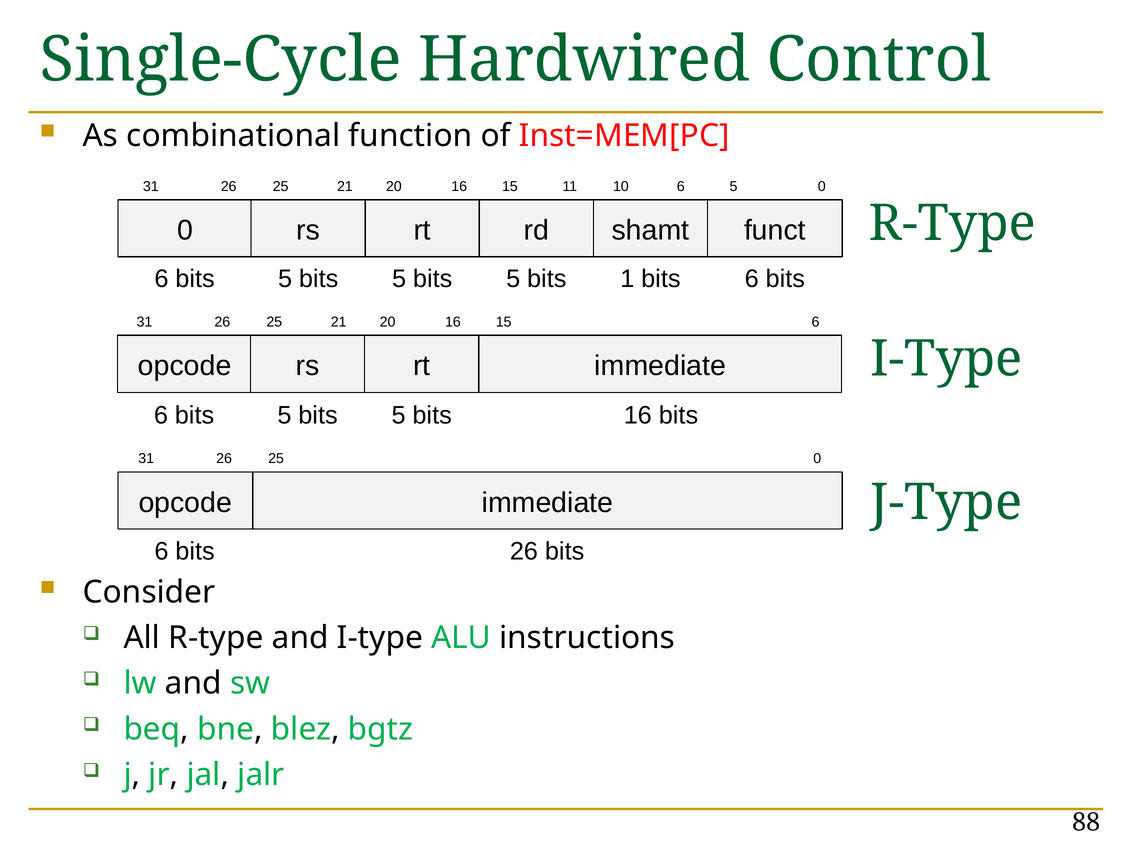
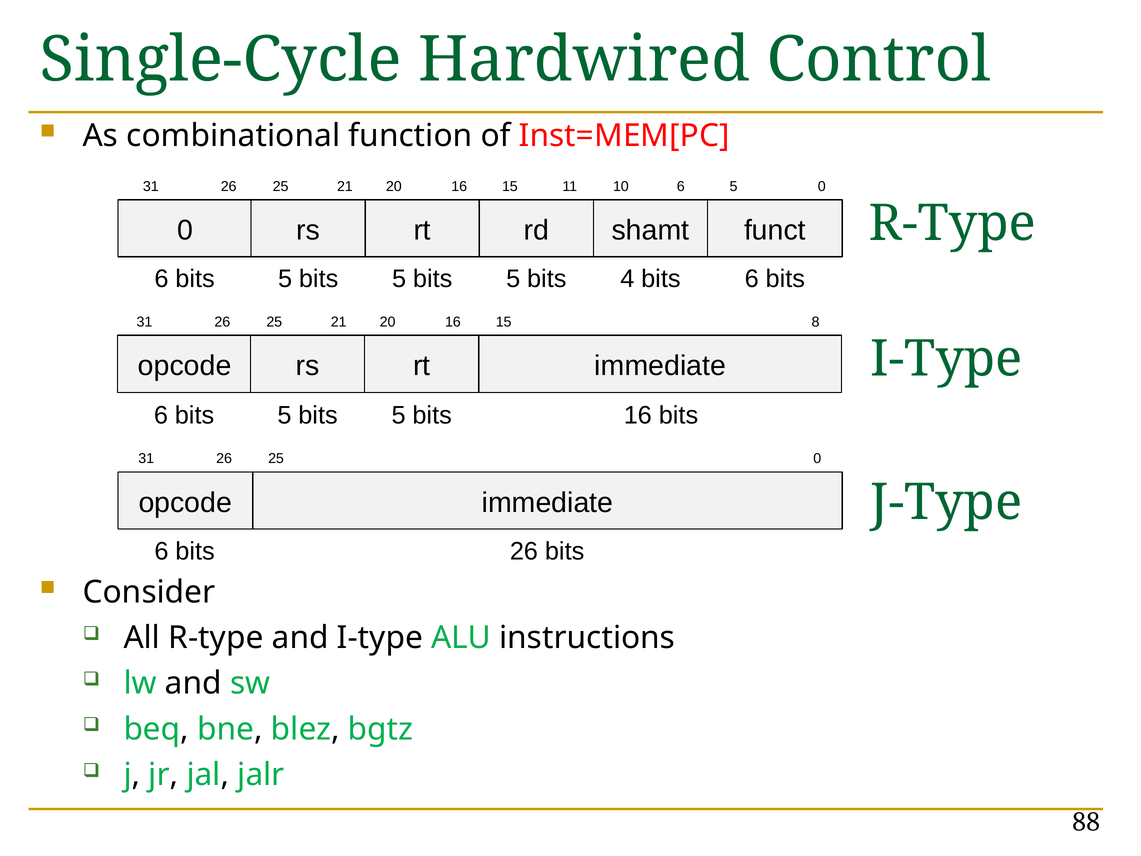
1: 1 -> 4
15 6: 6 -> 8
